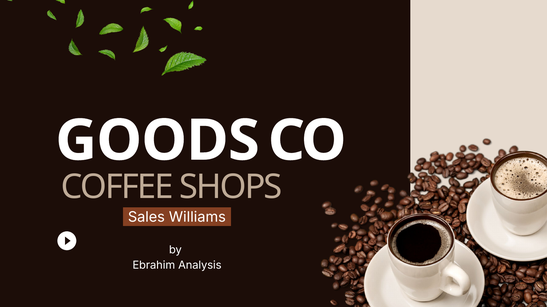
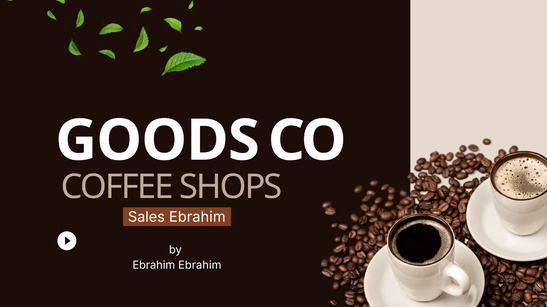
Sales Williams: Williams -> Ebrahim
Ebrahim Analysis: Analysis -> Ebrahim
